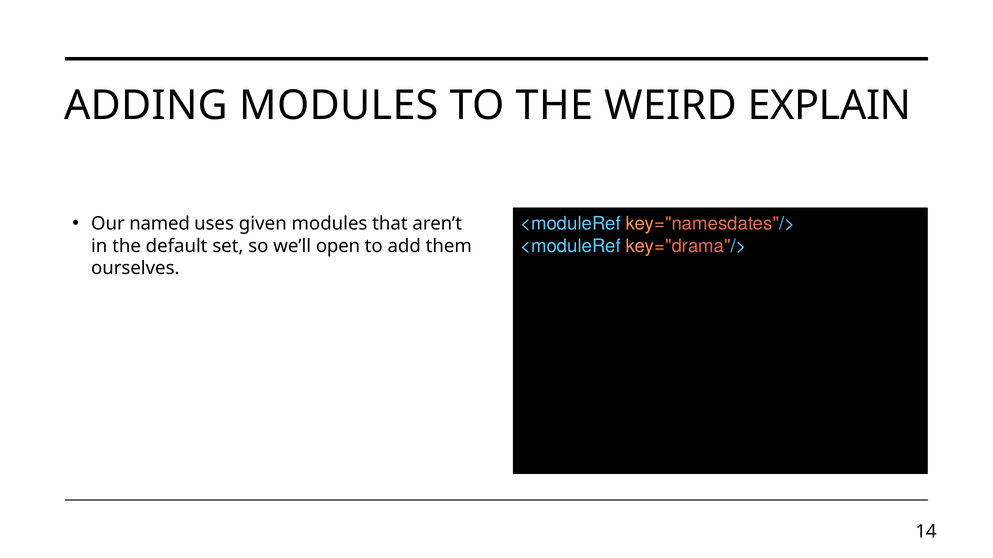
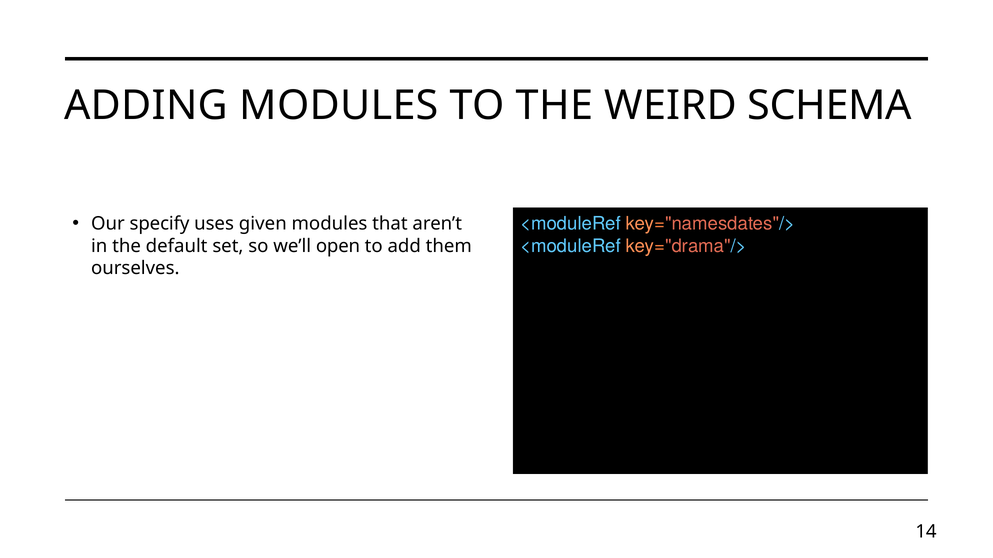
EXPLAIN: EXPLAIN -> SCHEMA
named: named -> specify
